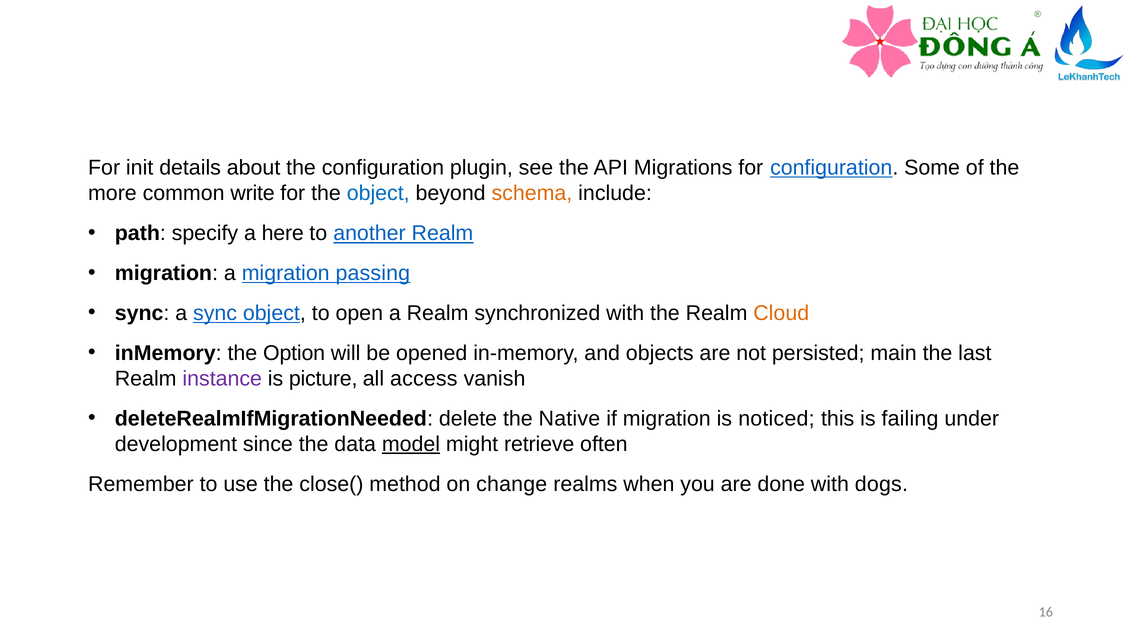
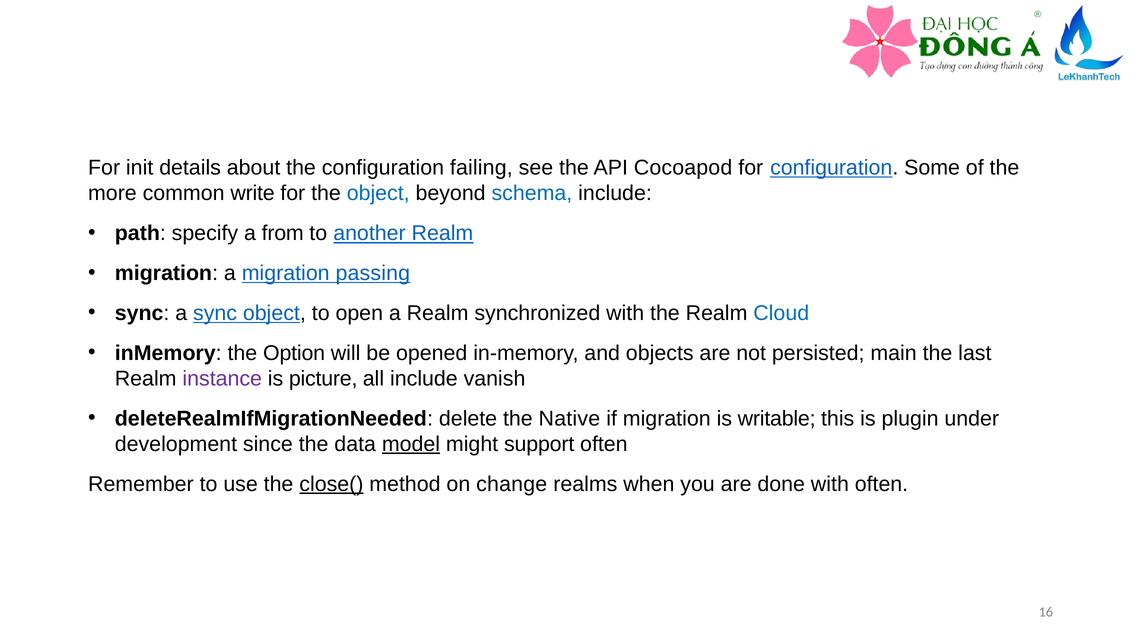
plugin: plugin -> failing
Migrations: Migrations -> Cocoapod
schema colour: orange -> blue
here: here -> from
Cloud colour: orange -> blue
all access: access -> include
noticed: noticed -> writable
failing: failing -> plugin
retrieve: retrieve -> support
close( underline: none -> present
with dogs: dogs -> often
